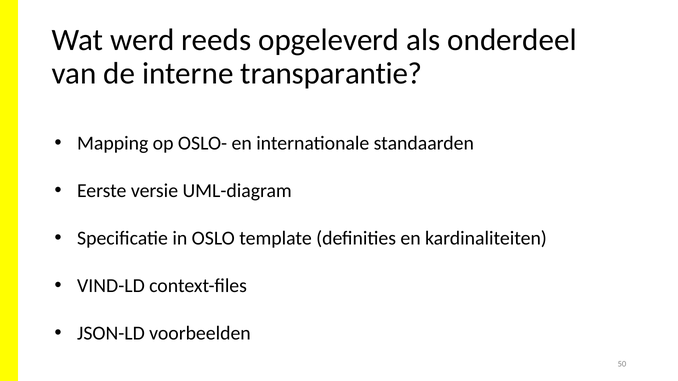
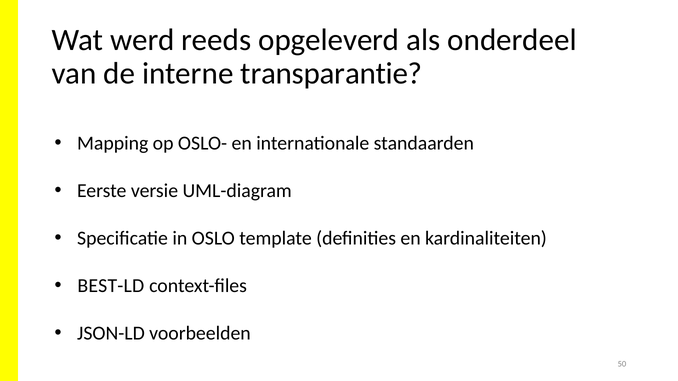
VIND-LD: VIND-LD -> BEST-LD
